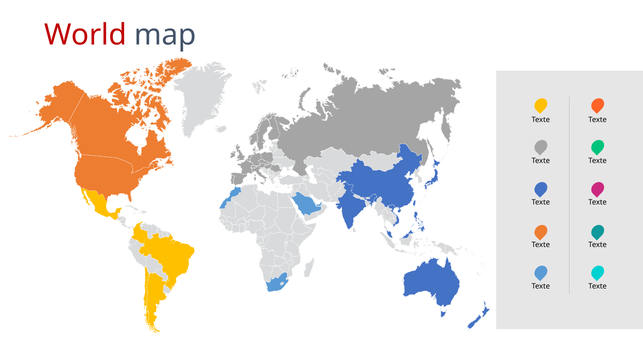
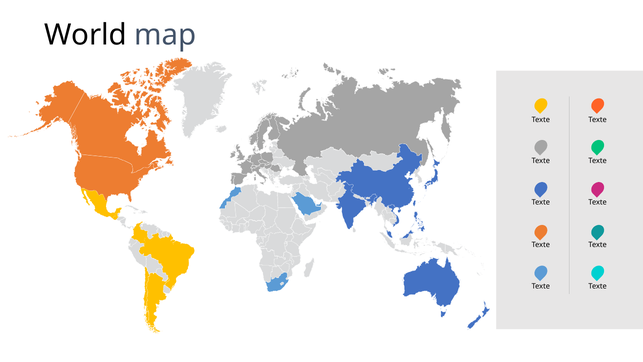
World colour: red -> black
